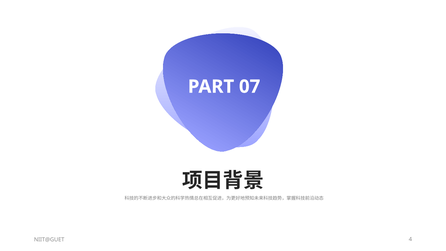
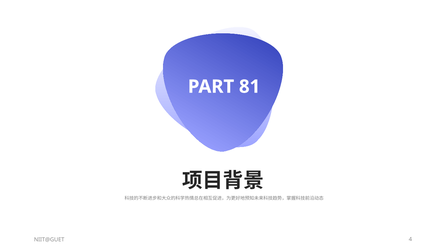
07: 07 -> 81
